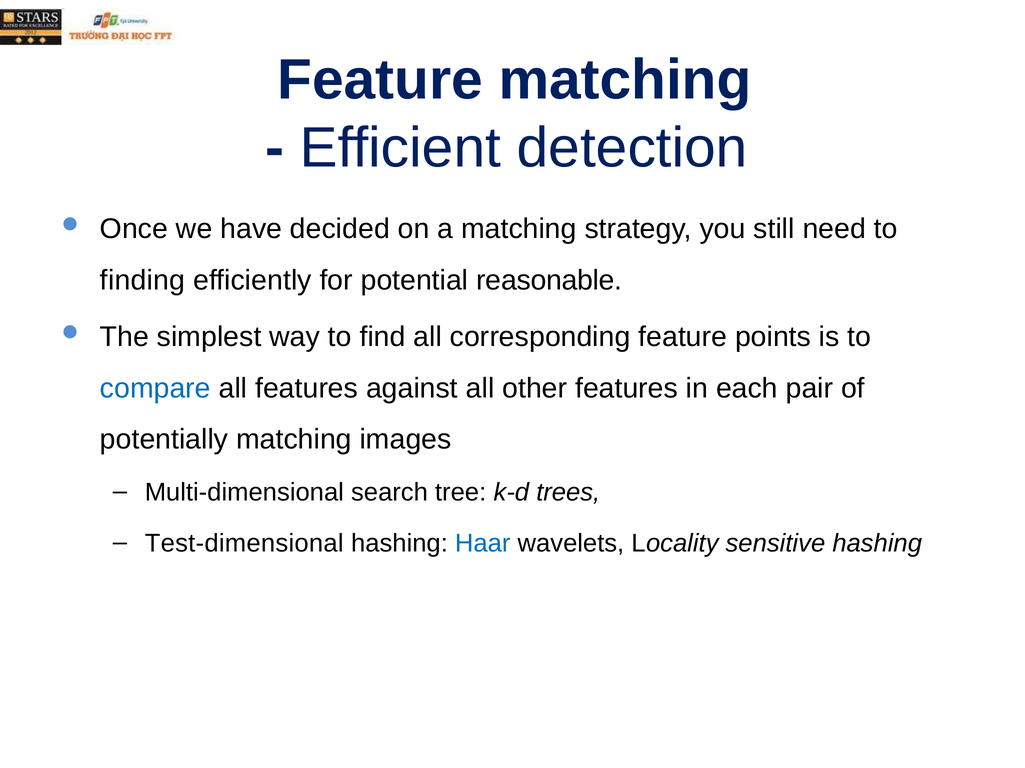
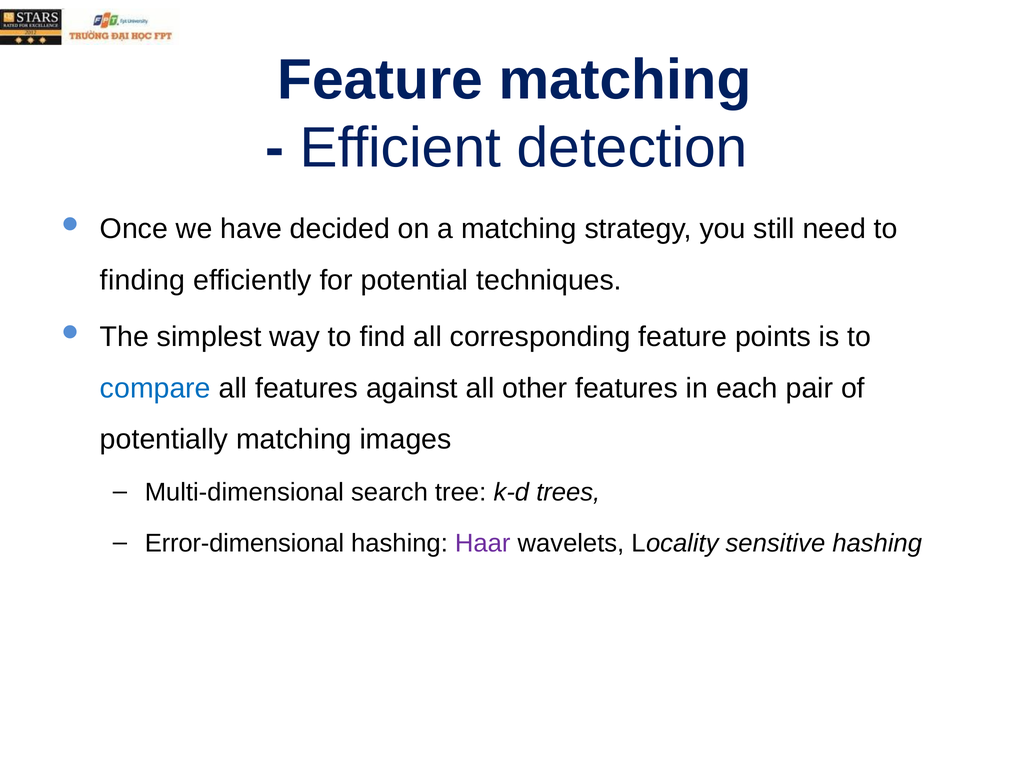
reasonable: reasonable -> techniques
Test-dimensional: Test-dimensional -> Error-dimensional
Haar colour: blue -> purple
